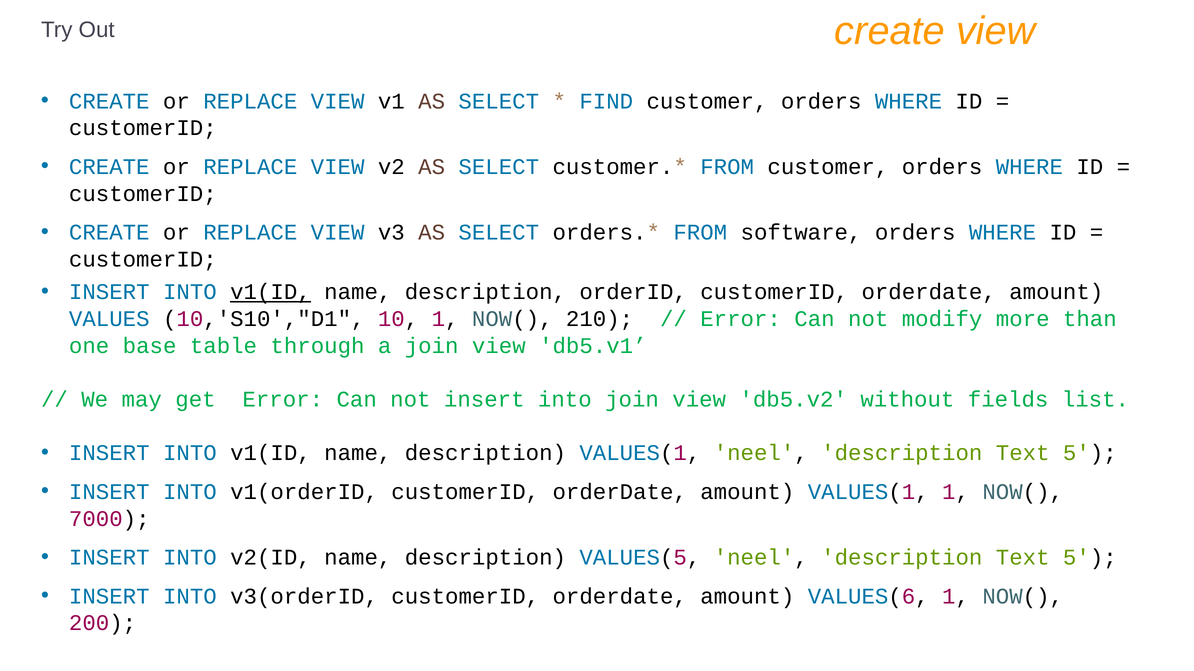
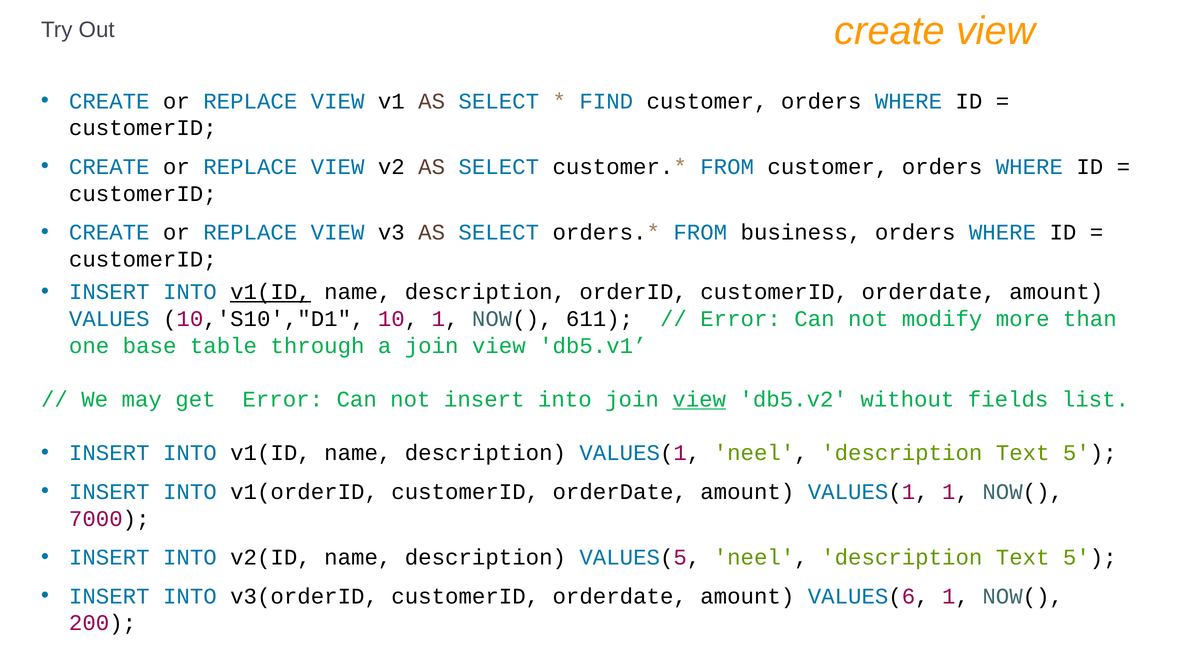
software: software -> business
210: 210 -> 611
view at (699, 400) underline: none -> present
